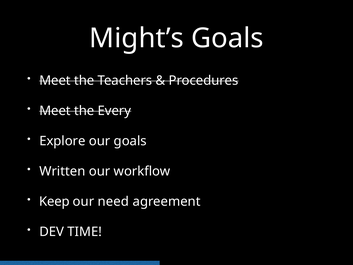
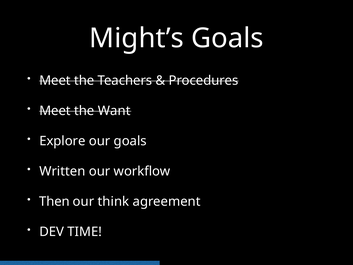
Every: Every -> Want
Keep: Keep -> Then
need: need -> think
